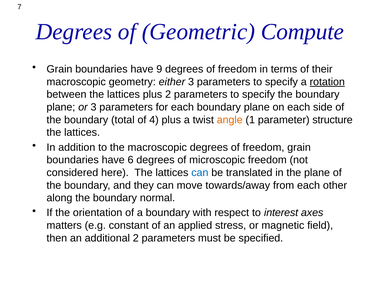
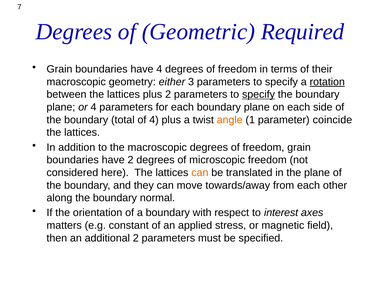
Compute: Compute -> Required
have 9: 9 -> 4
specify at (259, 94) underline: none -> present
or 3: 3 -> 4
structure: structure -> coincide
have 6: 6 -> 2
can at (200, 173) colour: blue -> orange
